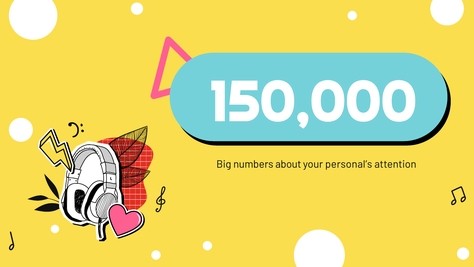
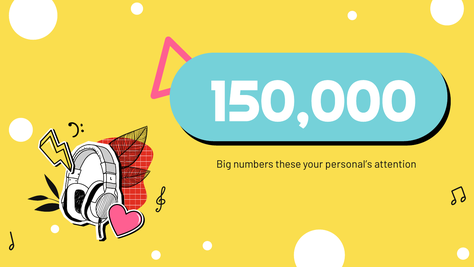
about: about -> these
